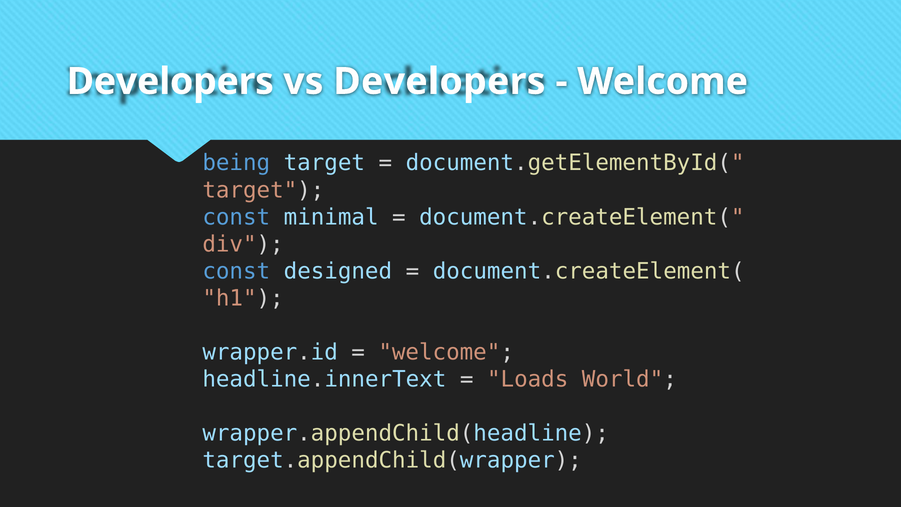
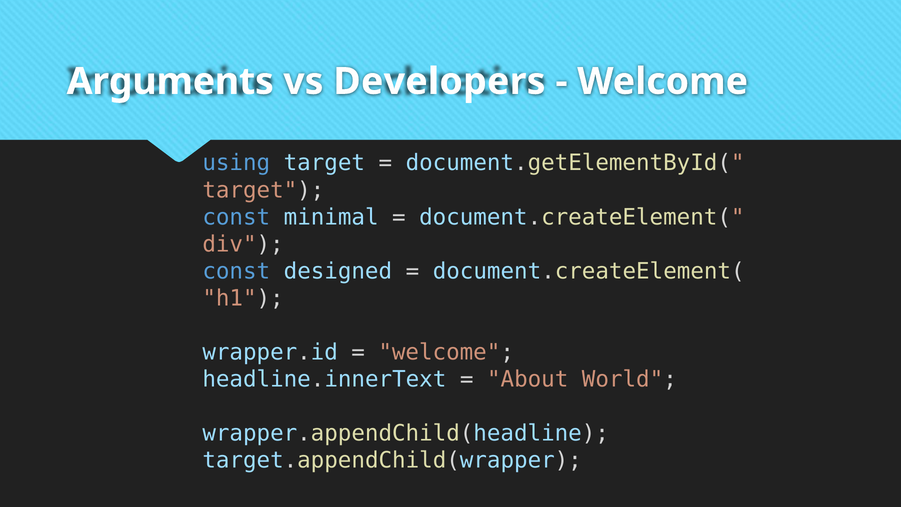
Developers at (170, 81): Developers -> Arguments
being: being -> using
Loads: Loads -> About
